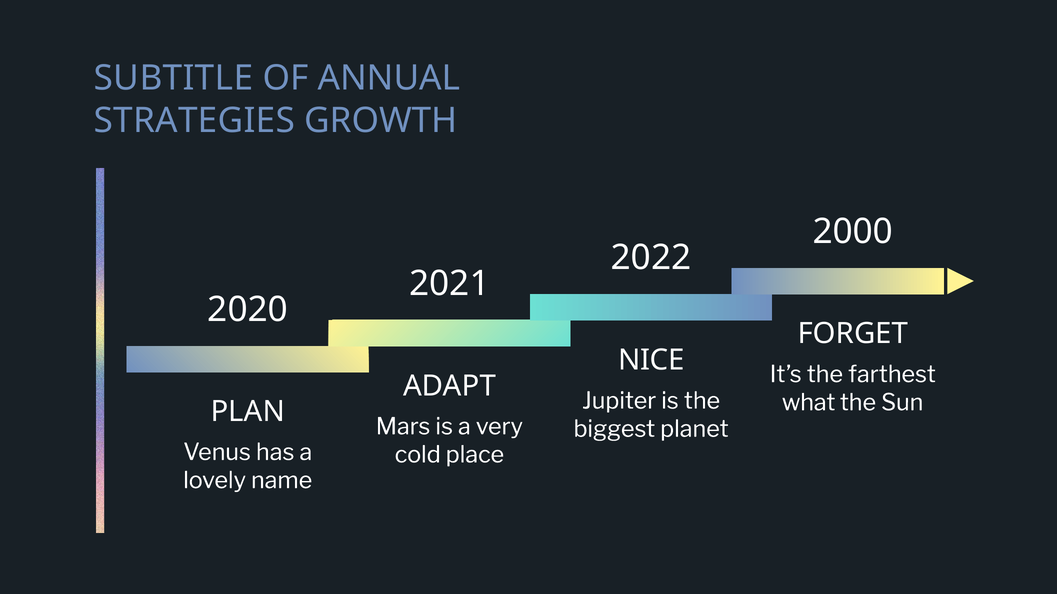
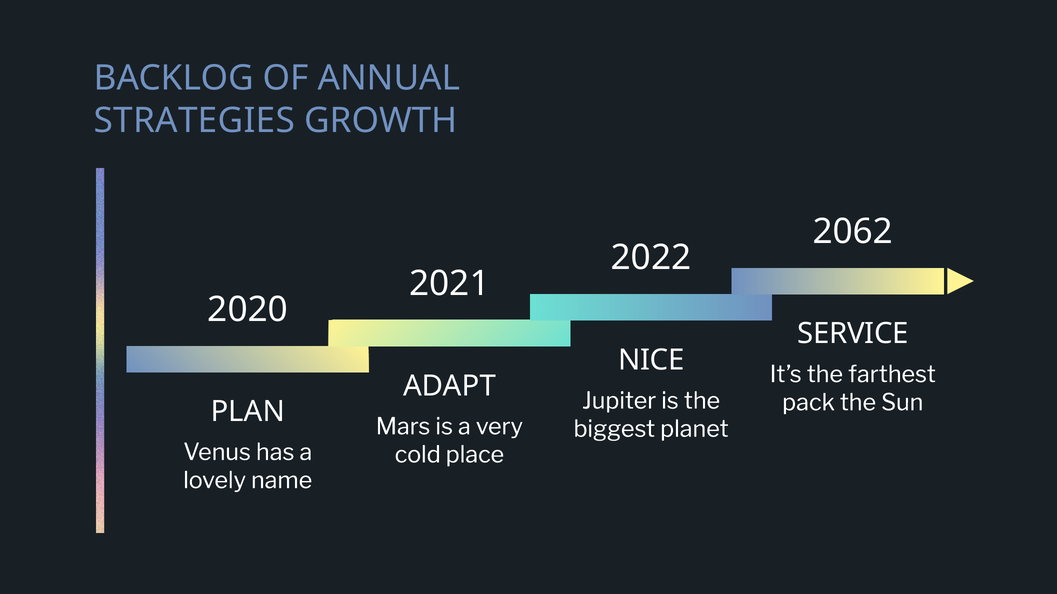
SUBTITLE: SUBTITLE -> BACKLOG
2000: 2000 -> 2062
FORGET: FORGET -> SERVICE
what: what -> pack
